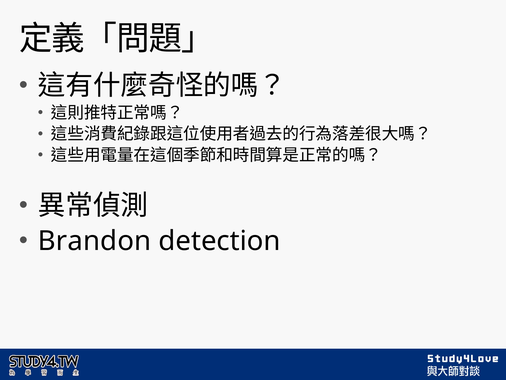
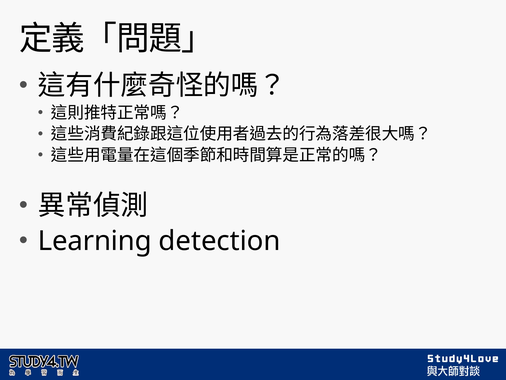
Brandon: Brandon -> Learning
